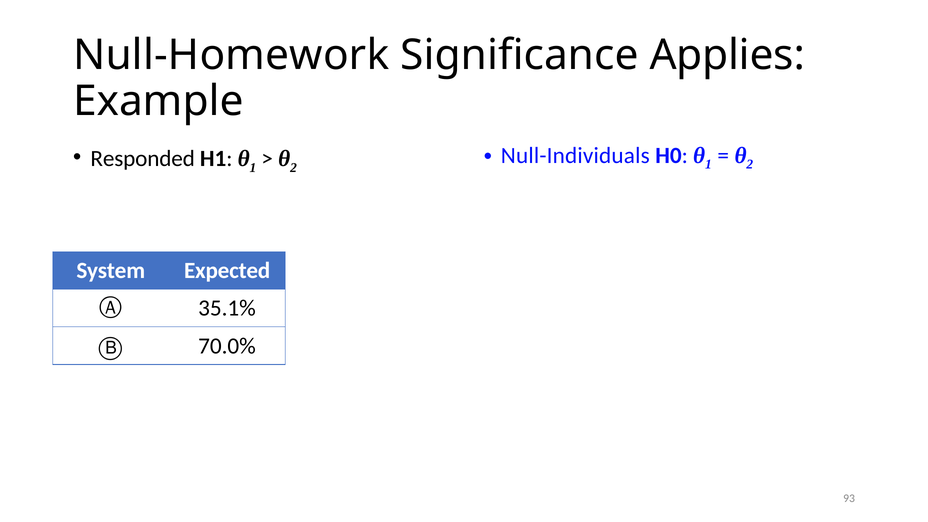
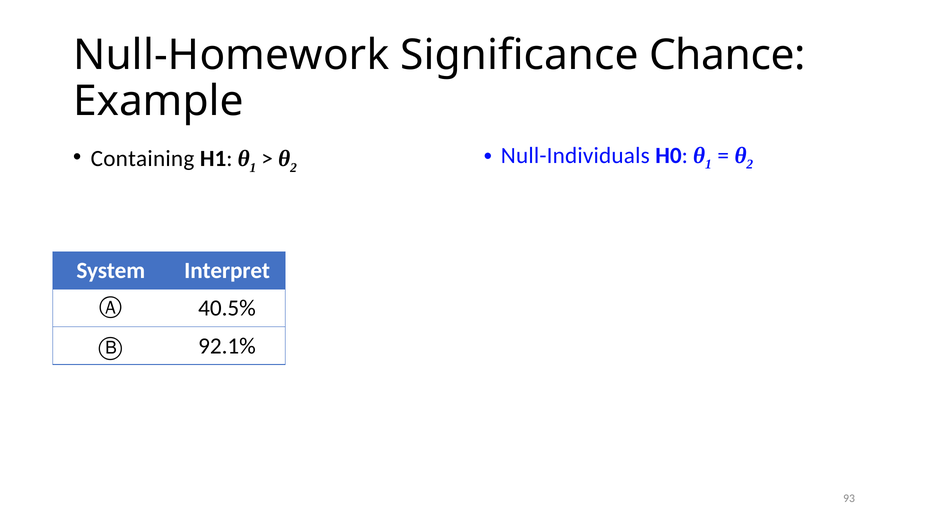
Applies: Applies -> Chance
Responded: Responded -> Containing
Expected: Expected -> Interpret
35.1%: 35.1% -> 40.5%
70.0%: 70.0% -> 92.1%
